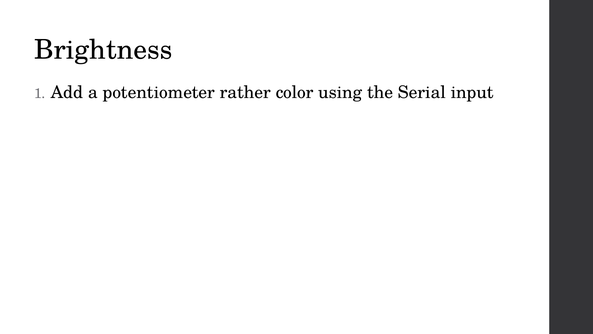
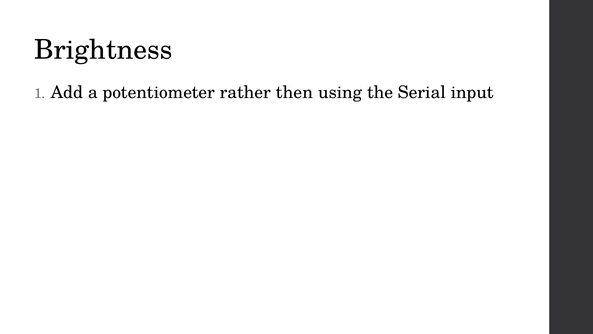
color: color -> then
